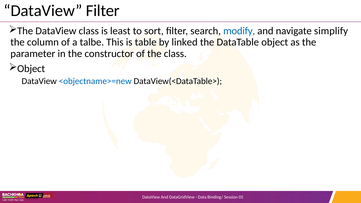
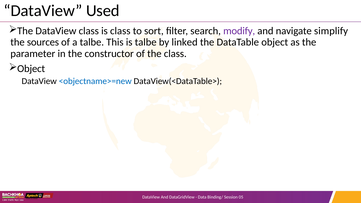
DataView Filter: Filter -> Used
is least: least -> class
modify colour: blue -> purple
column: column -> sources
is table: table -> talbe
